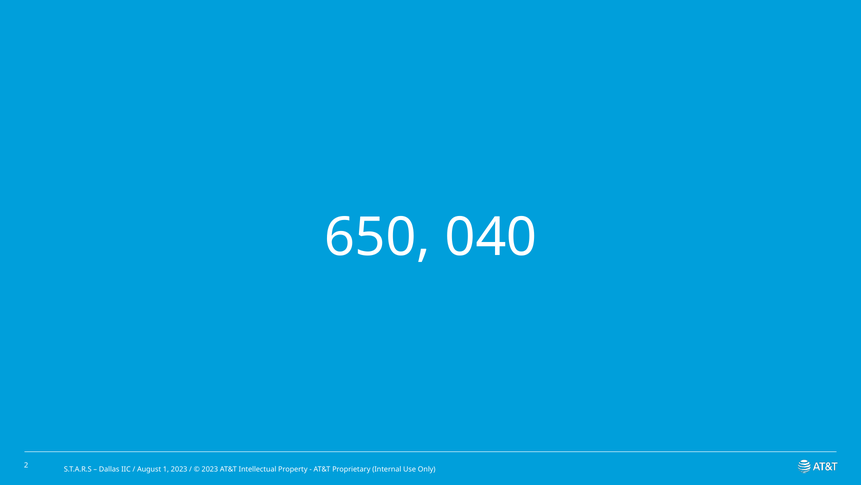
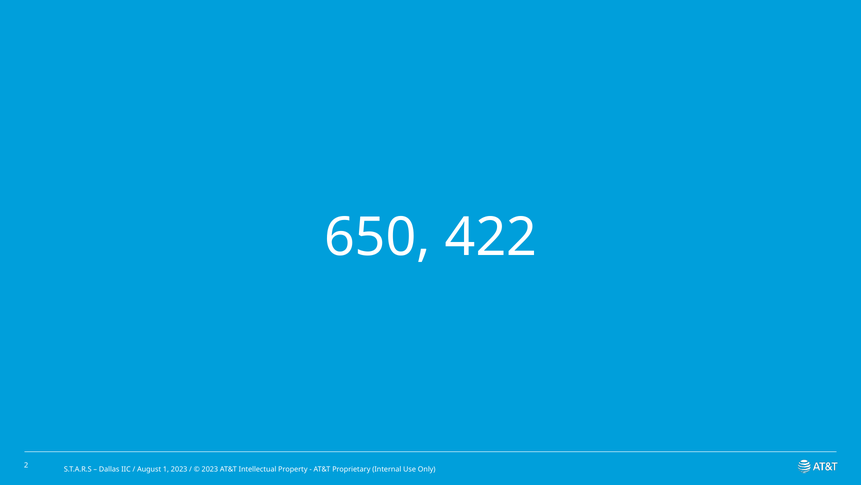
040: 040 -> 422
